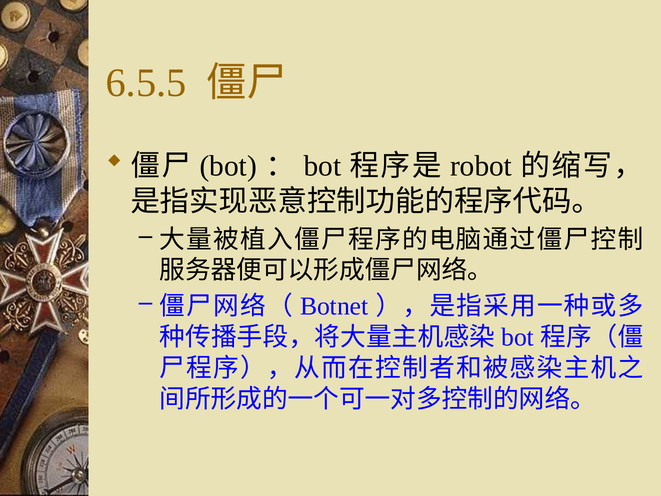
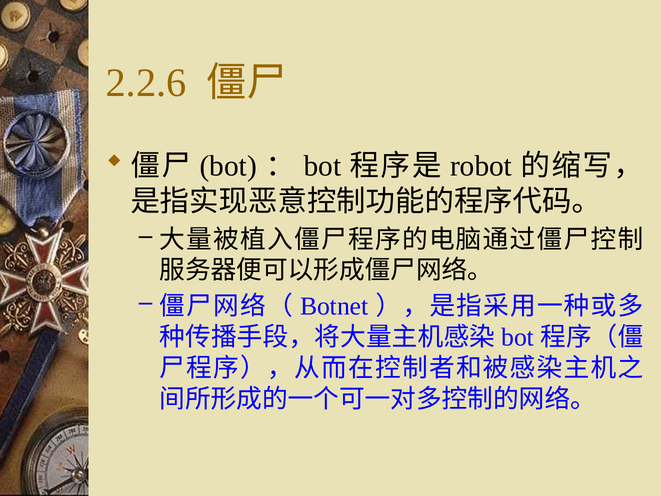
6.5.5: 6.5.5 -> 2.2.6
